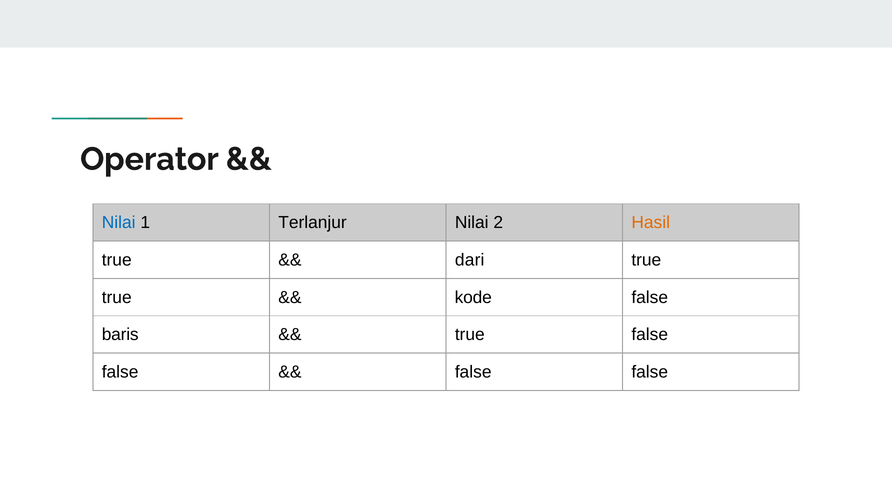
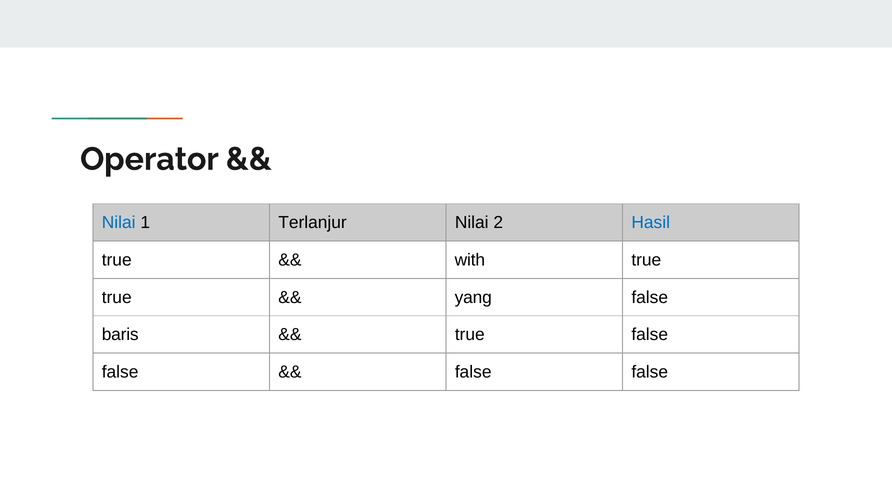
Hasil colour: orange -> blue
dari: dari -> with
kode: kode -> yang
